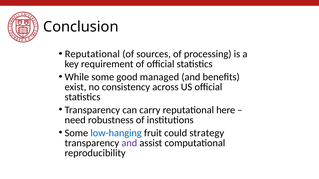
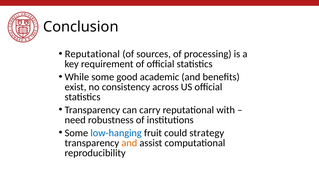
managed: managed -> academic
here: here -> with
and at (129, 143) colour: purple -> orange
